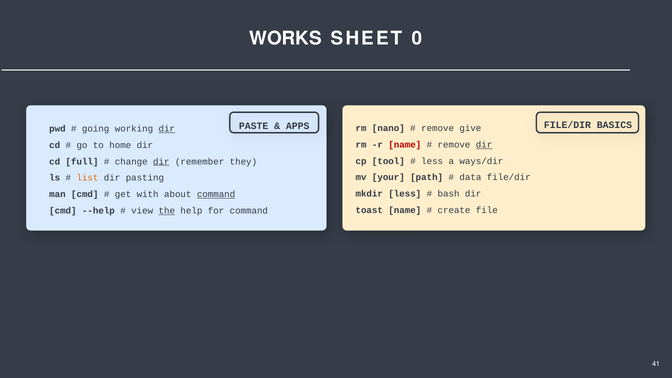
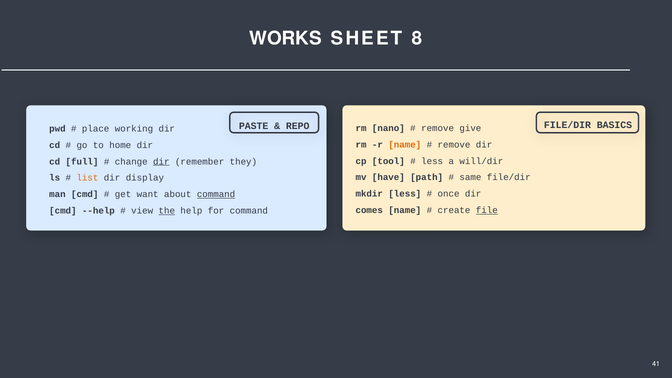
0: 0 -> 8
APPS: APPS -> REPO
going: going -> place
dir at (167, 129) underline: present -> none
name at (405, 145) colour: red -> orange
dir at (484, 145) underline: present -> none
ways/dir: ways/dir -> will/dir
your: your -> have
data: data -> same
pasting: pasting -> display
bash: bash -> once
with: with -> want
toast: toast -> comes
file underline: none -> present
